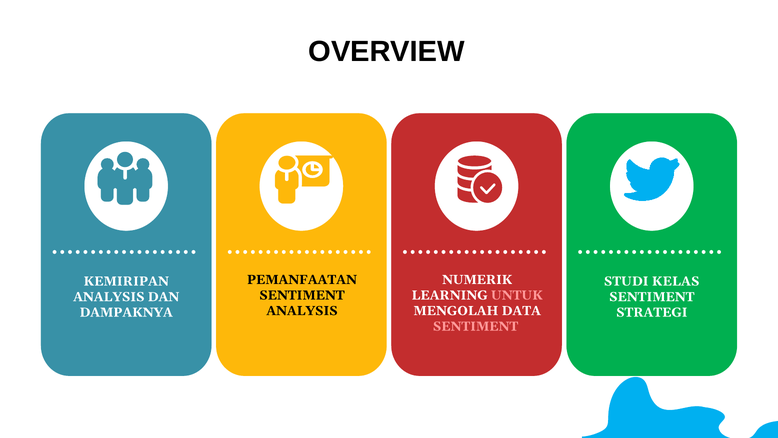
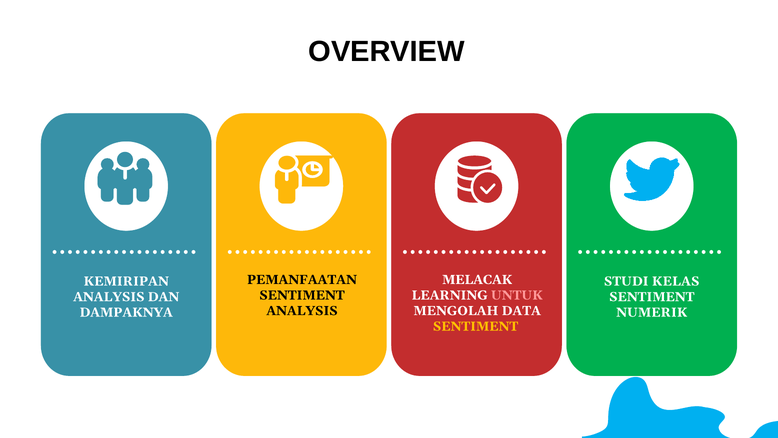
NUMERIK: NUMERIK -> MELACAK
STRATEGI: STRATEGI -> NUMERIK
SENTIMENT at (476, 326) colour: pink -> yellow
